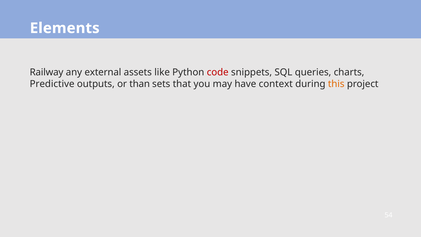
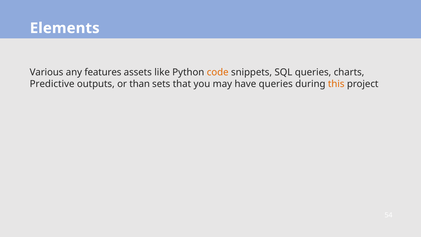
Railway: Railway -> Various
external: external -> features
code colour: red -> orange
have context: context -> queries
